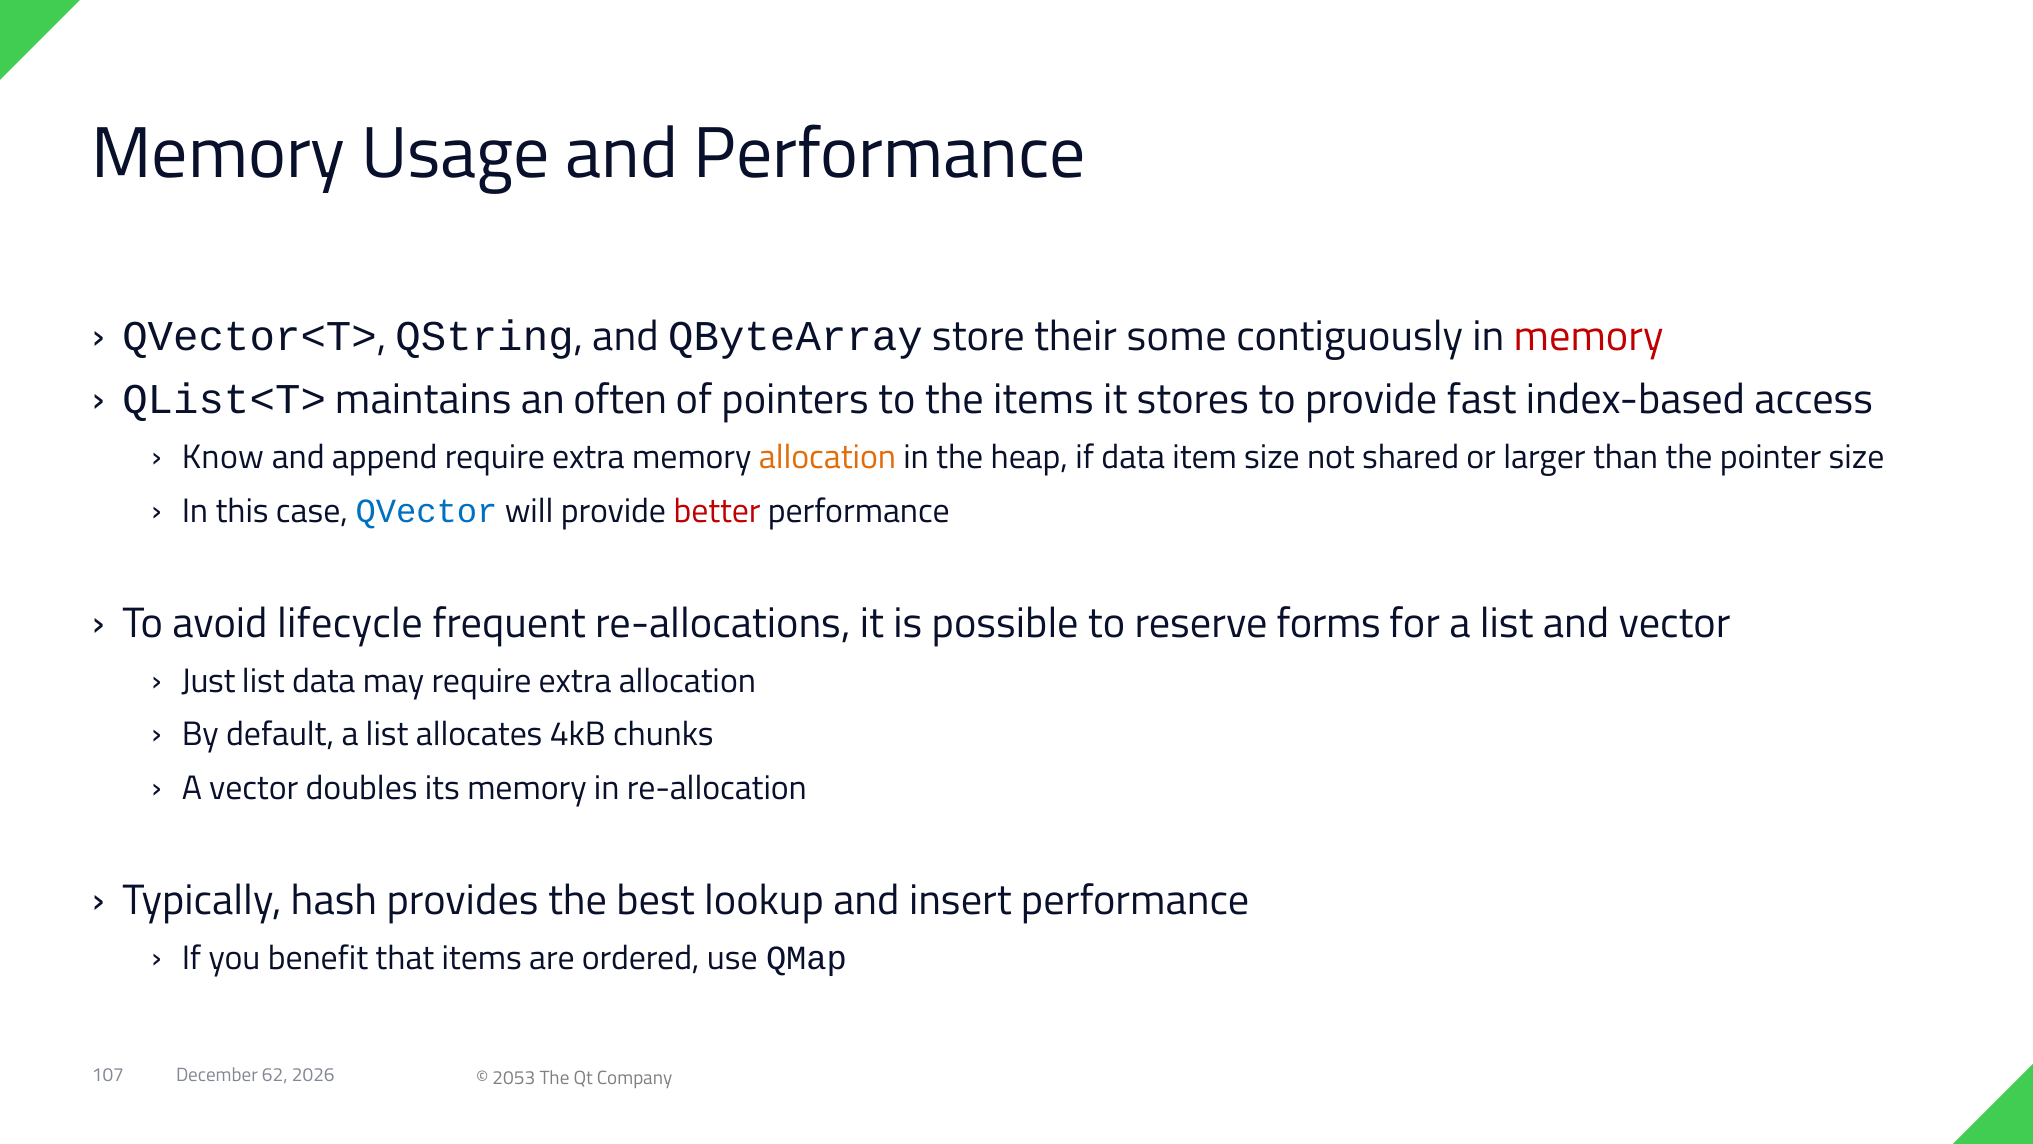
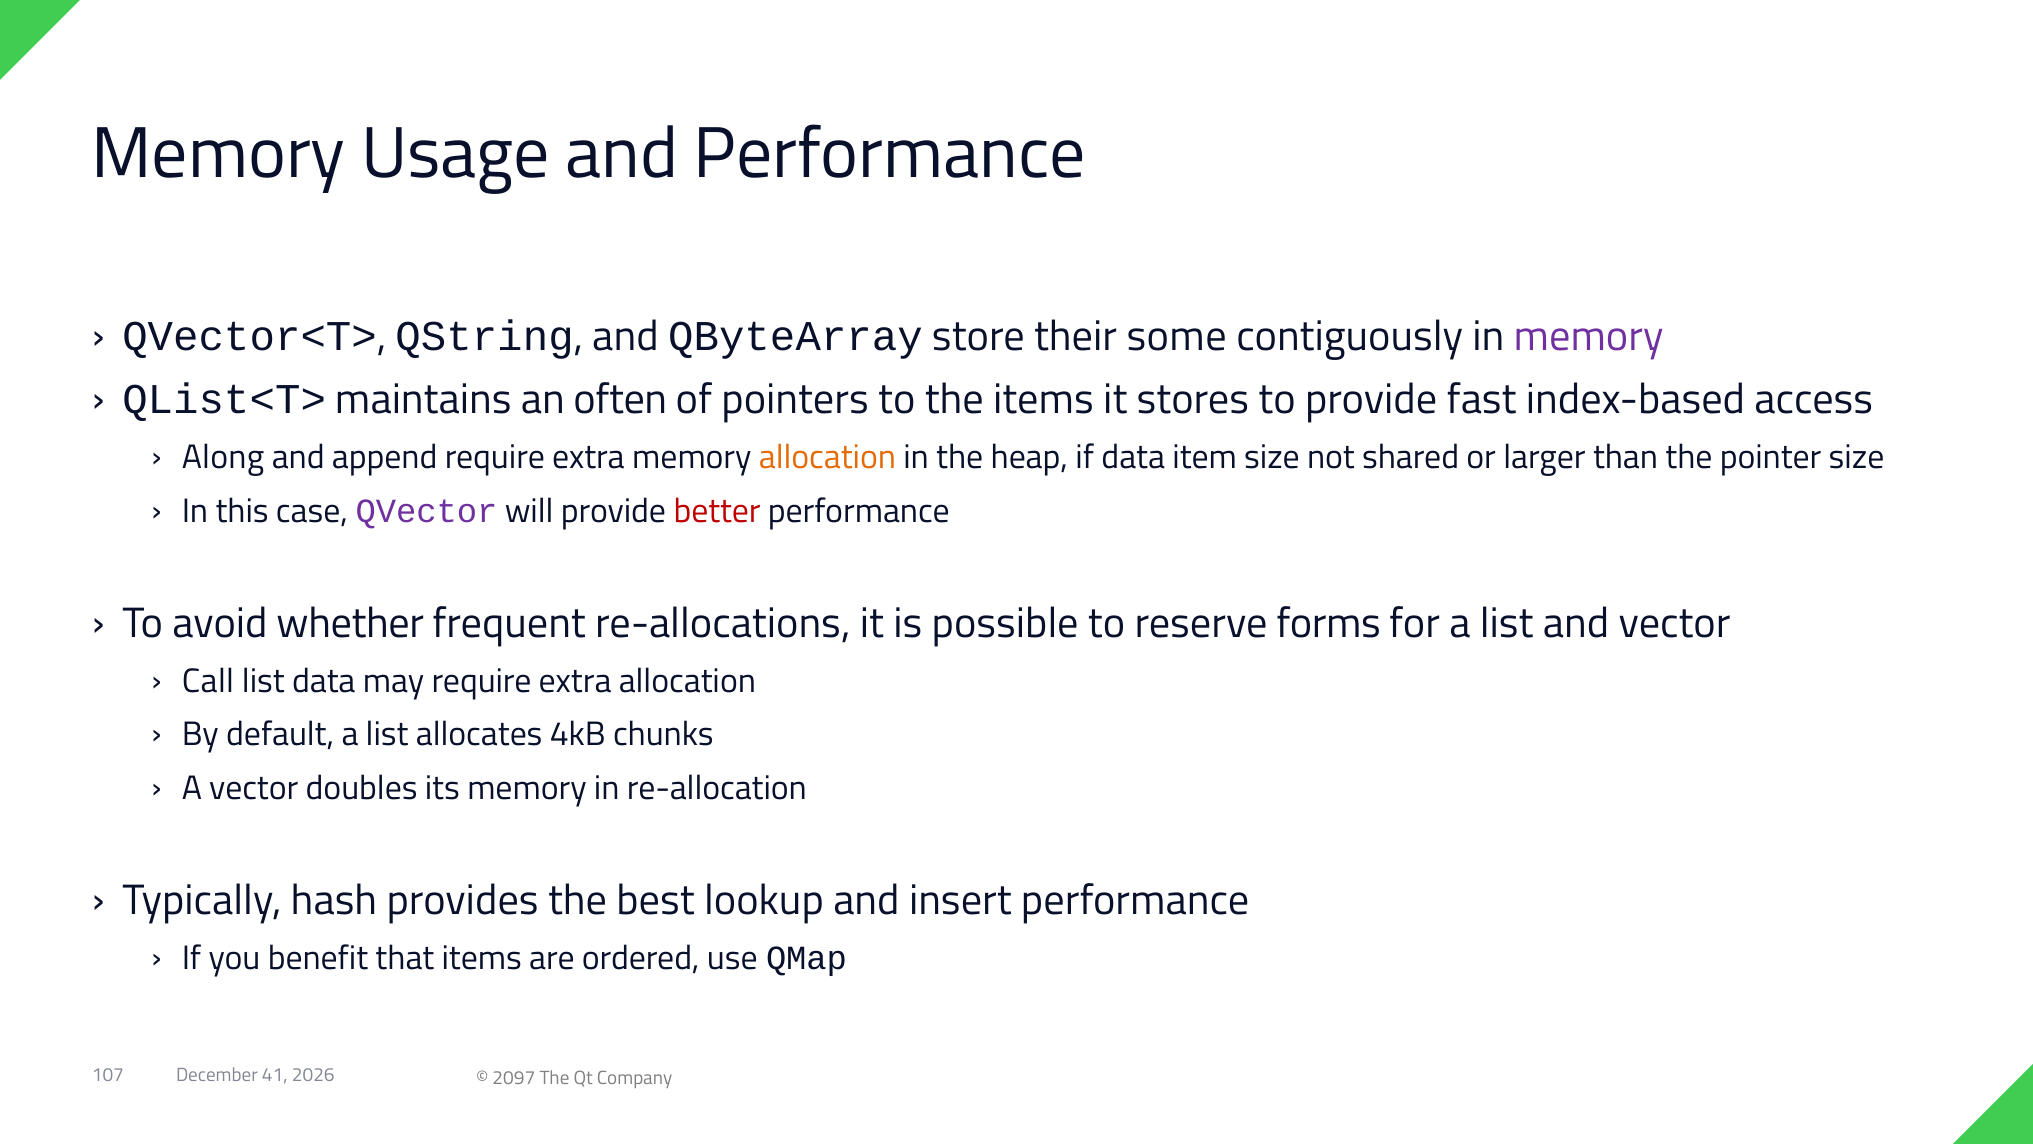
memory at (1589, 336) colour: red -> purple
Know: Know -> Along
QVector colour: blue -> purple
lifecycle: lifecycle -> whether
Just: Just -> Call
62: 62 -> 41
2053: 2053 -> 2097
